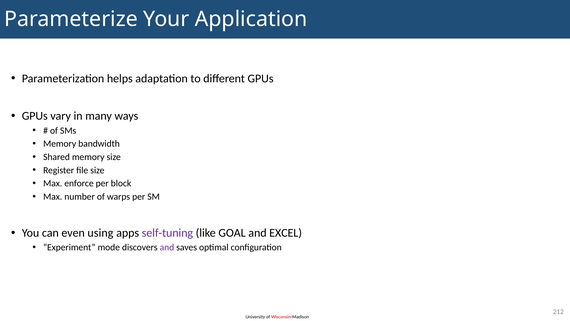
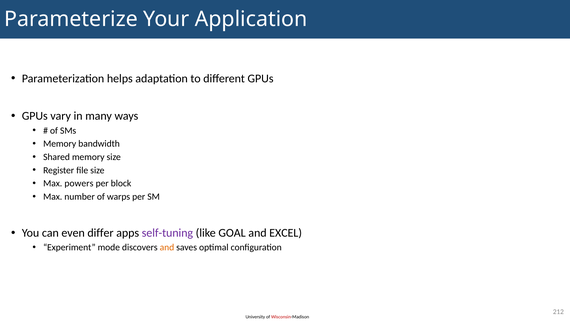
enforce: enforce -> powers
using: using -> differ
and at (167, 247) colour: purple -> orange
